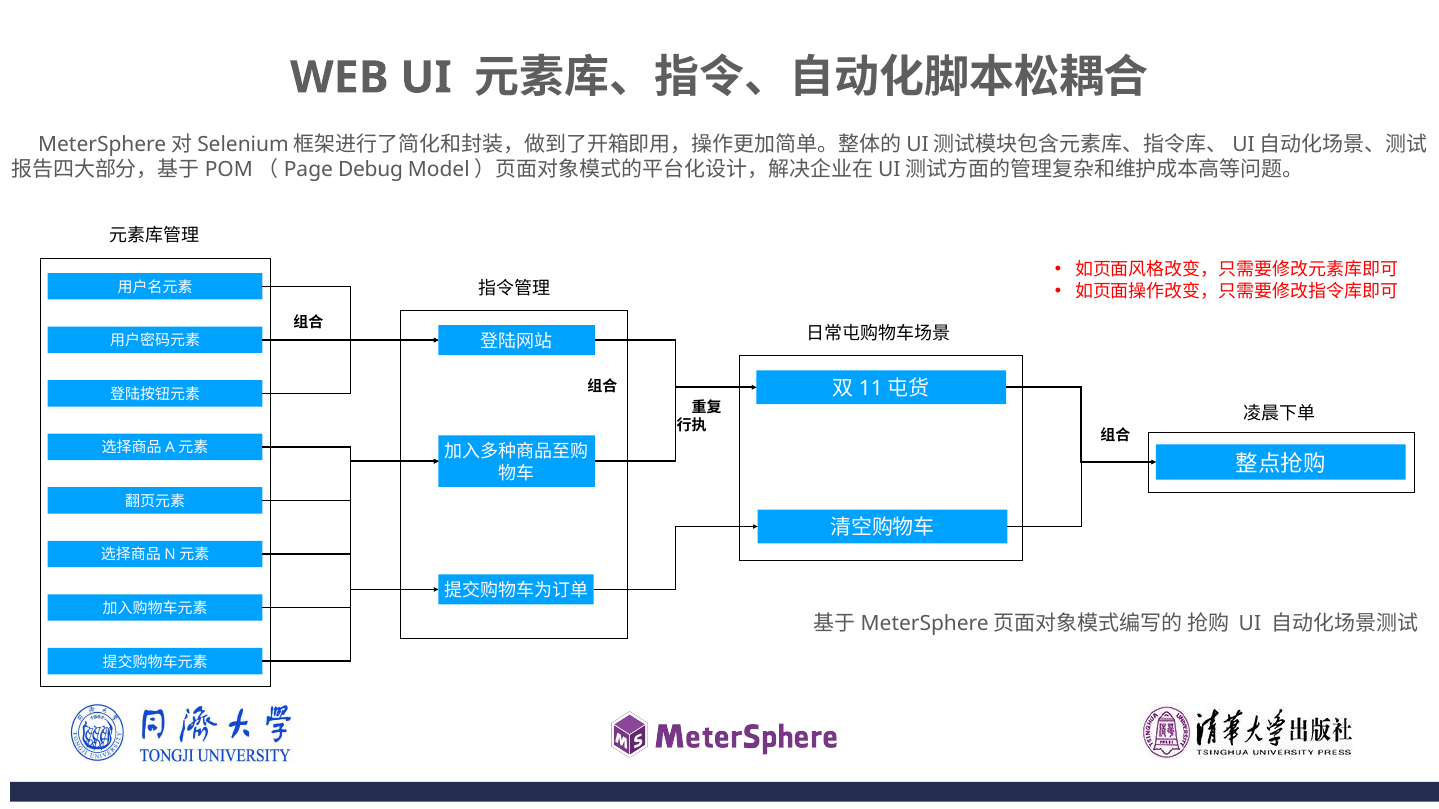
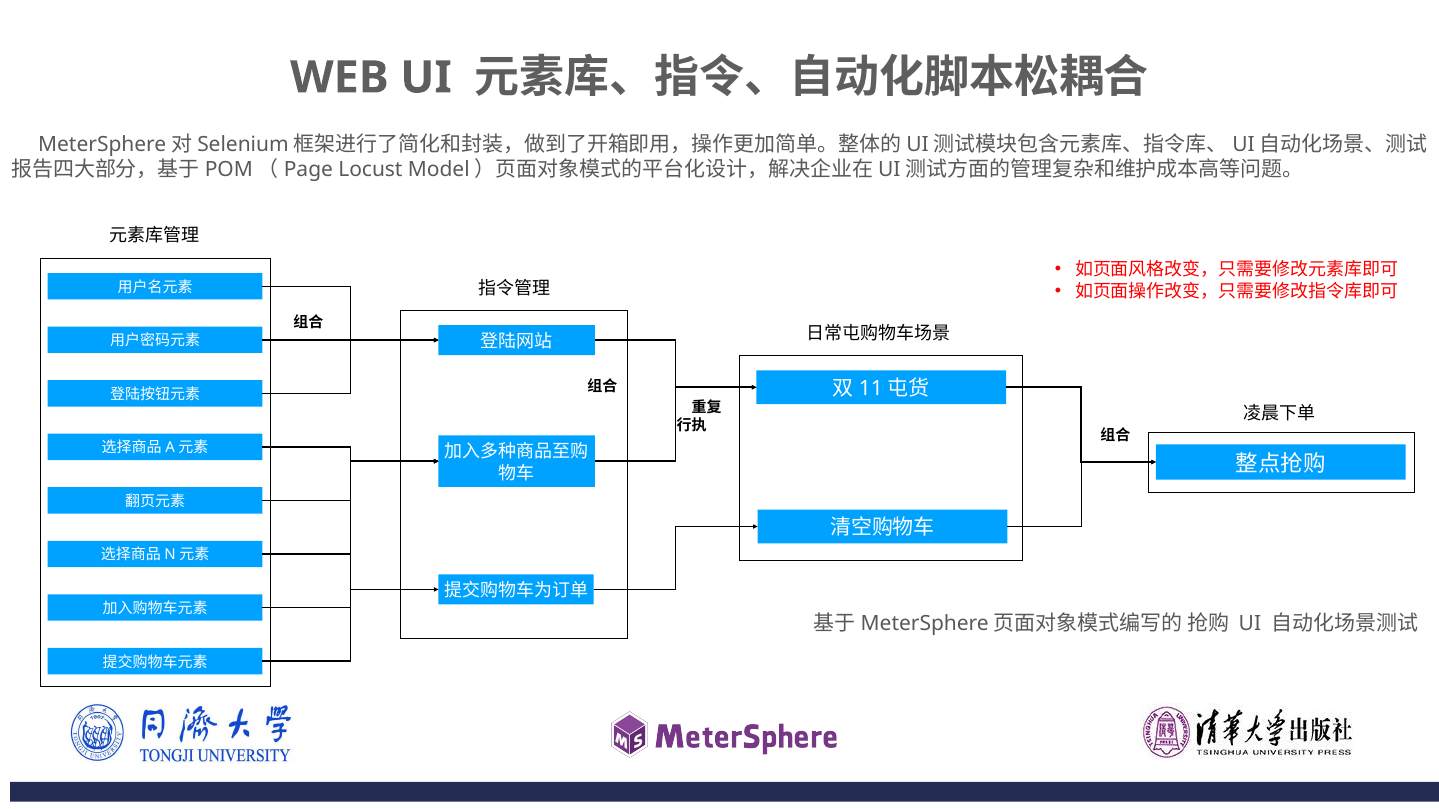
Debug: Debug -> Locust
